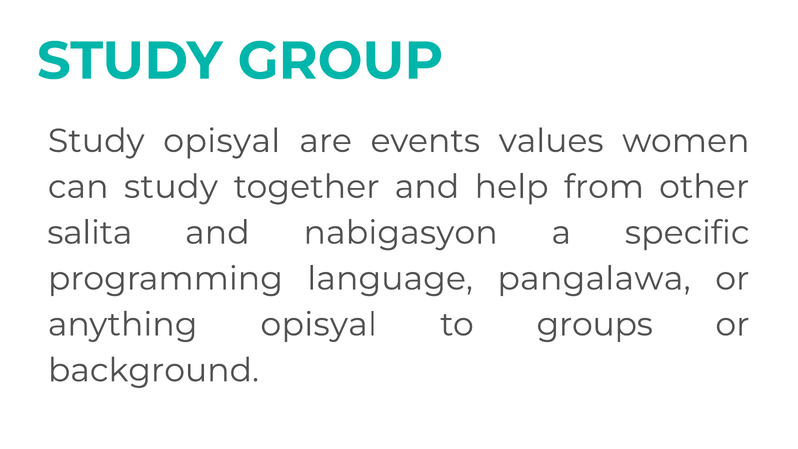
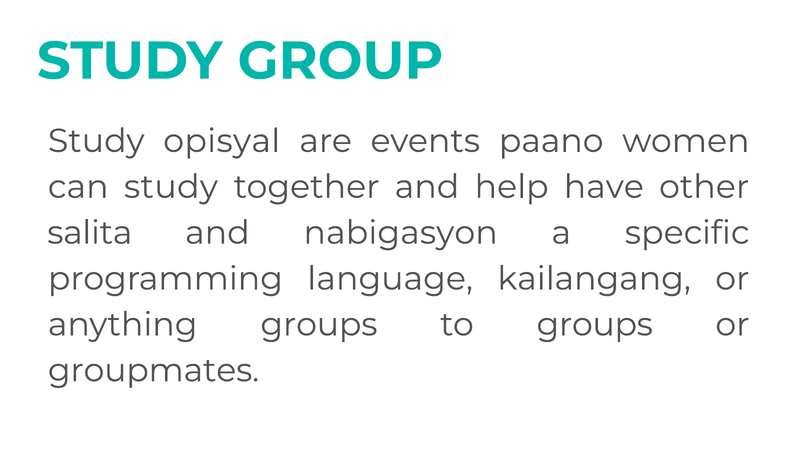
values: values -> paano
from: from -> have
pangalawa: pangalawa -> kailangang
anything opisyal: opisyal -> groups
background: background -> groupmates
